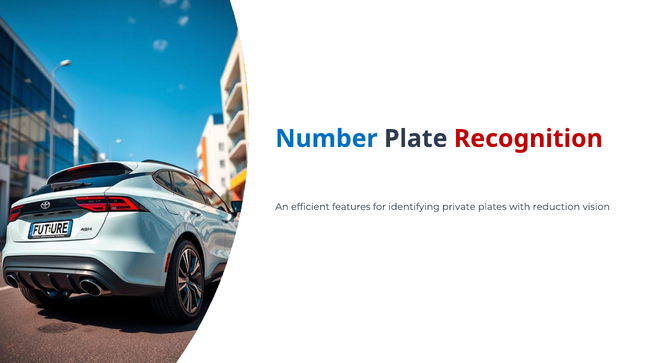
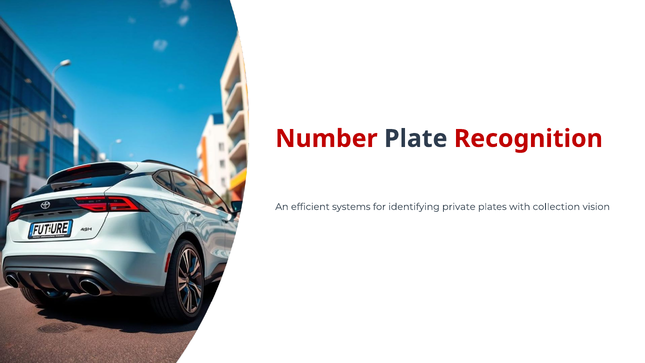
Number colour: blue -> red
features: features -> systems
reduction: reduction -> collection
